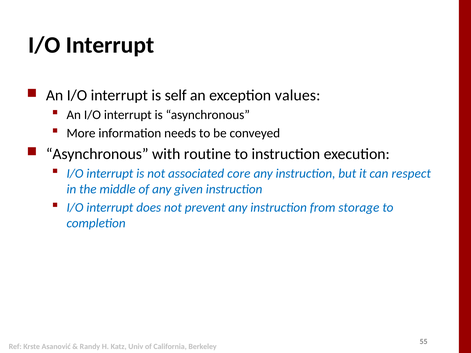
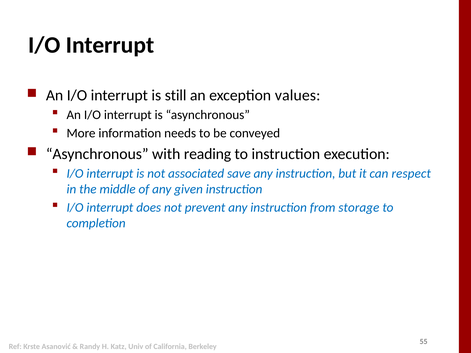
self: self -> still
routine: routine -> reading
core: core -> save
